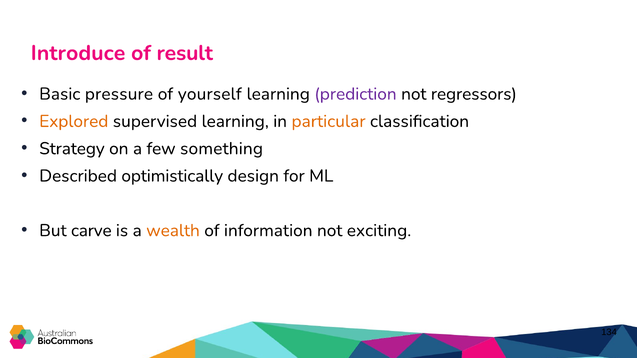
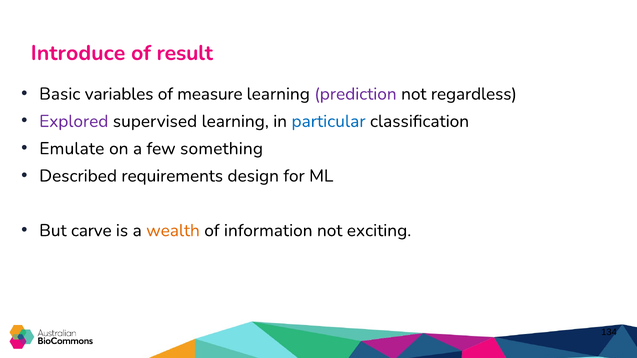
pressure: pressure -> variables
yourself: yourself -> measure
regressors: regressors -> regardless
Explored colour: orange -> purple
particular colour: orange -> blue
Strategy: Strategy -> Emulate
optimistically: optimistically -> requirements
